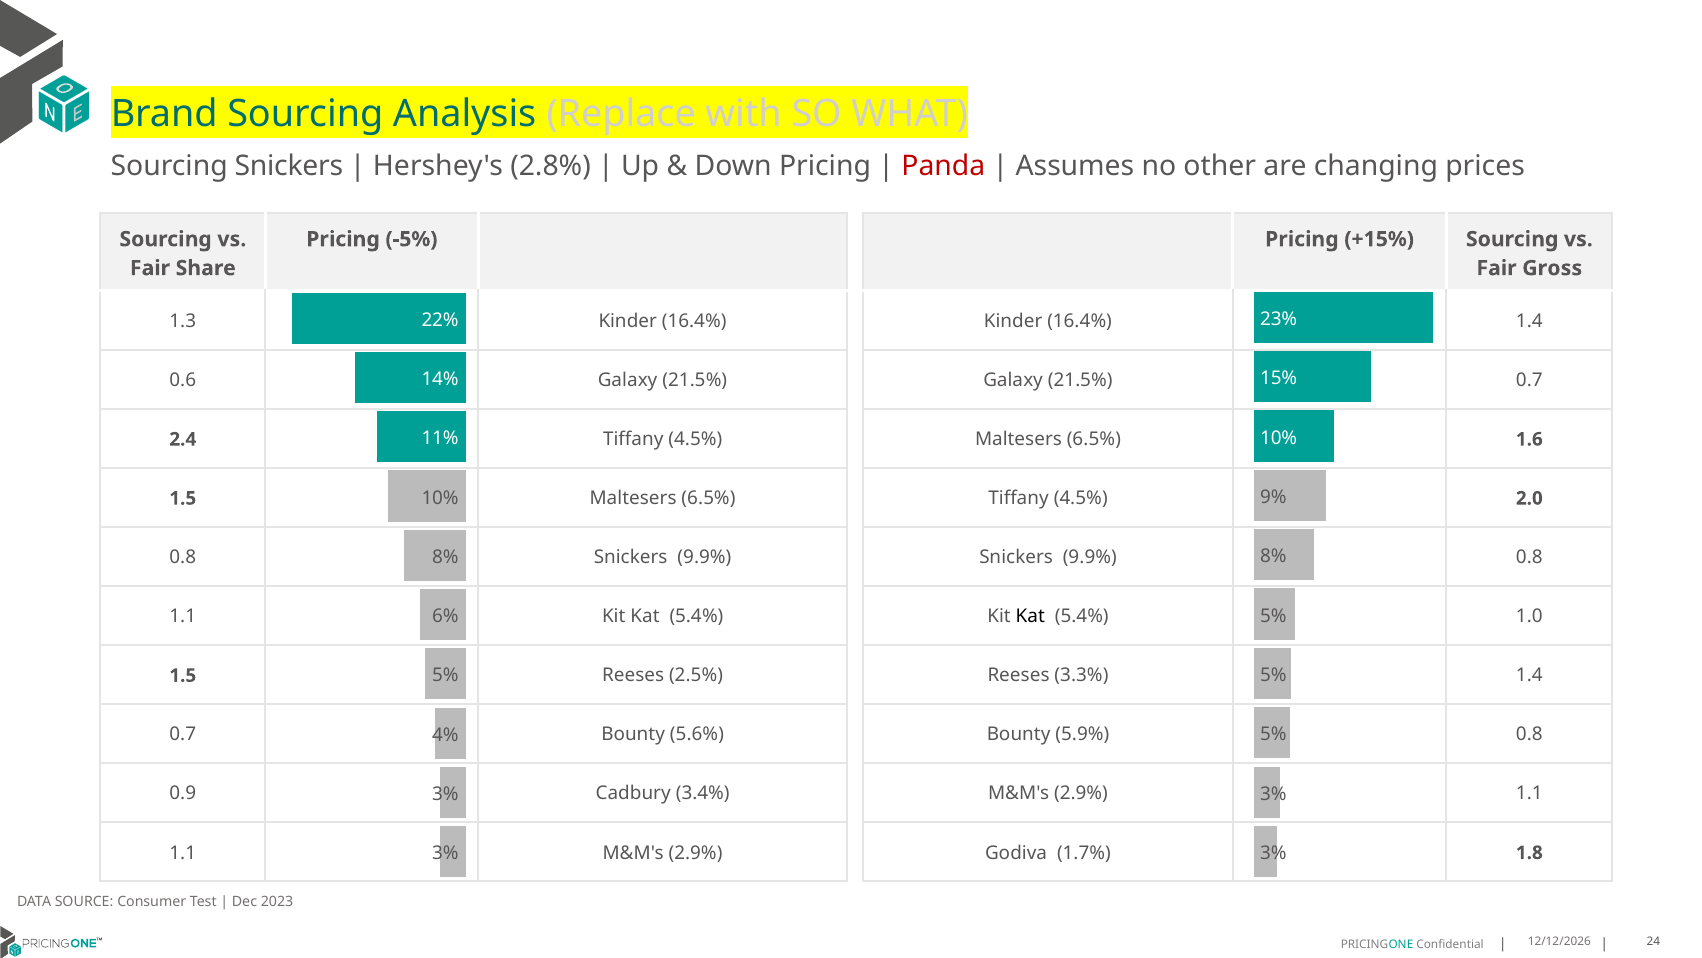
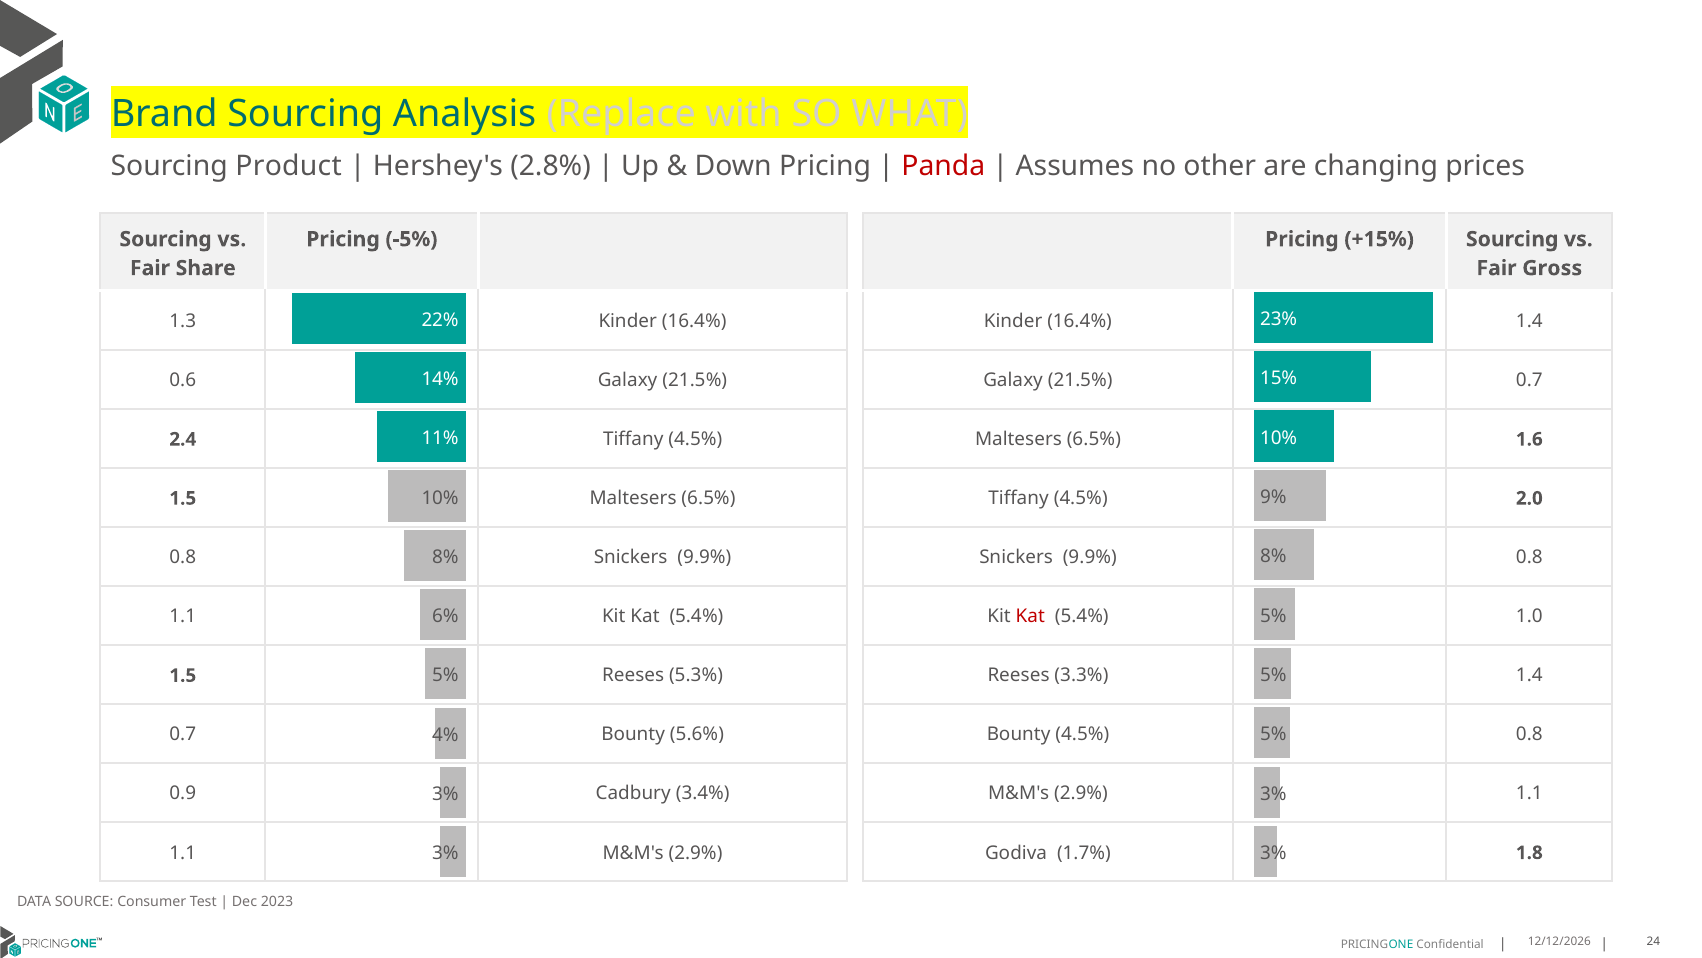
Sourcing Snickers: Snickers -> Product
Kat at (1030, 616) colour: black -> red
2.5%: 2.5% -> 5.3%
Bounty 5.9%: 5.9% -> 4.5%
